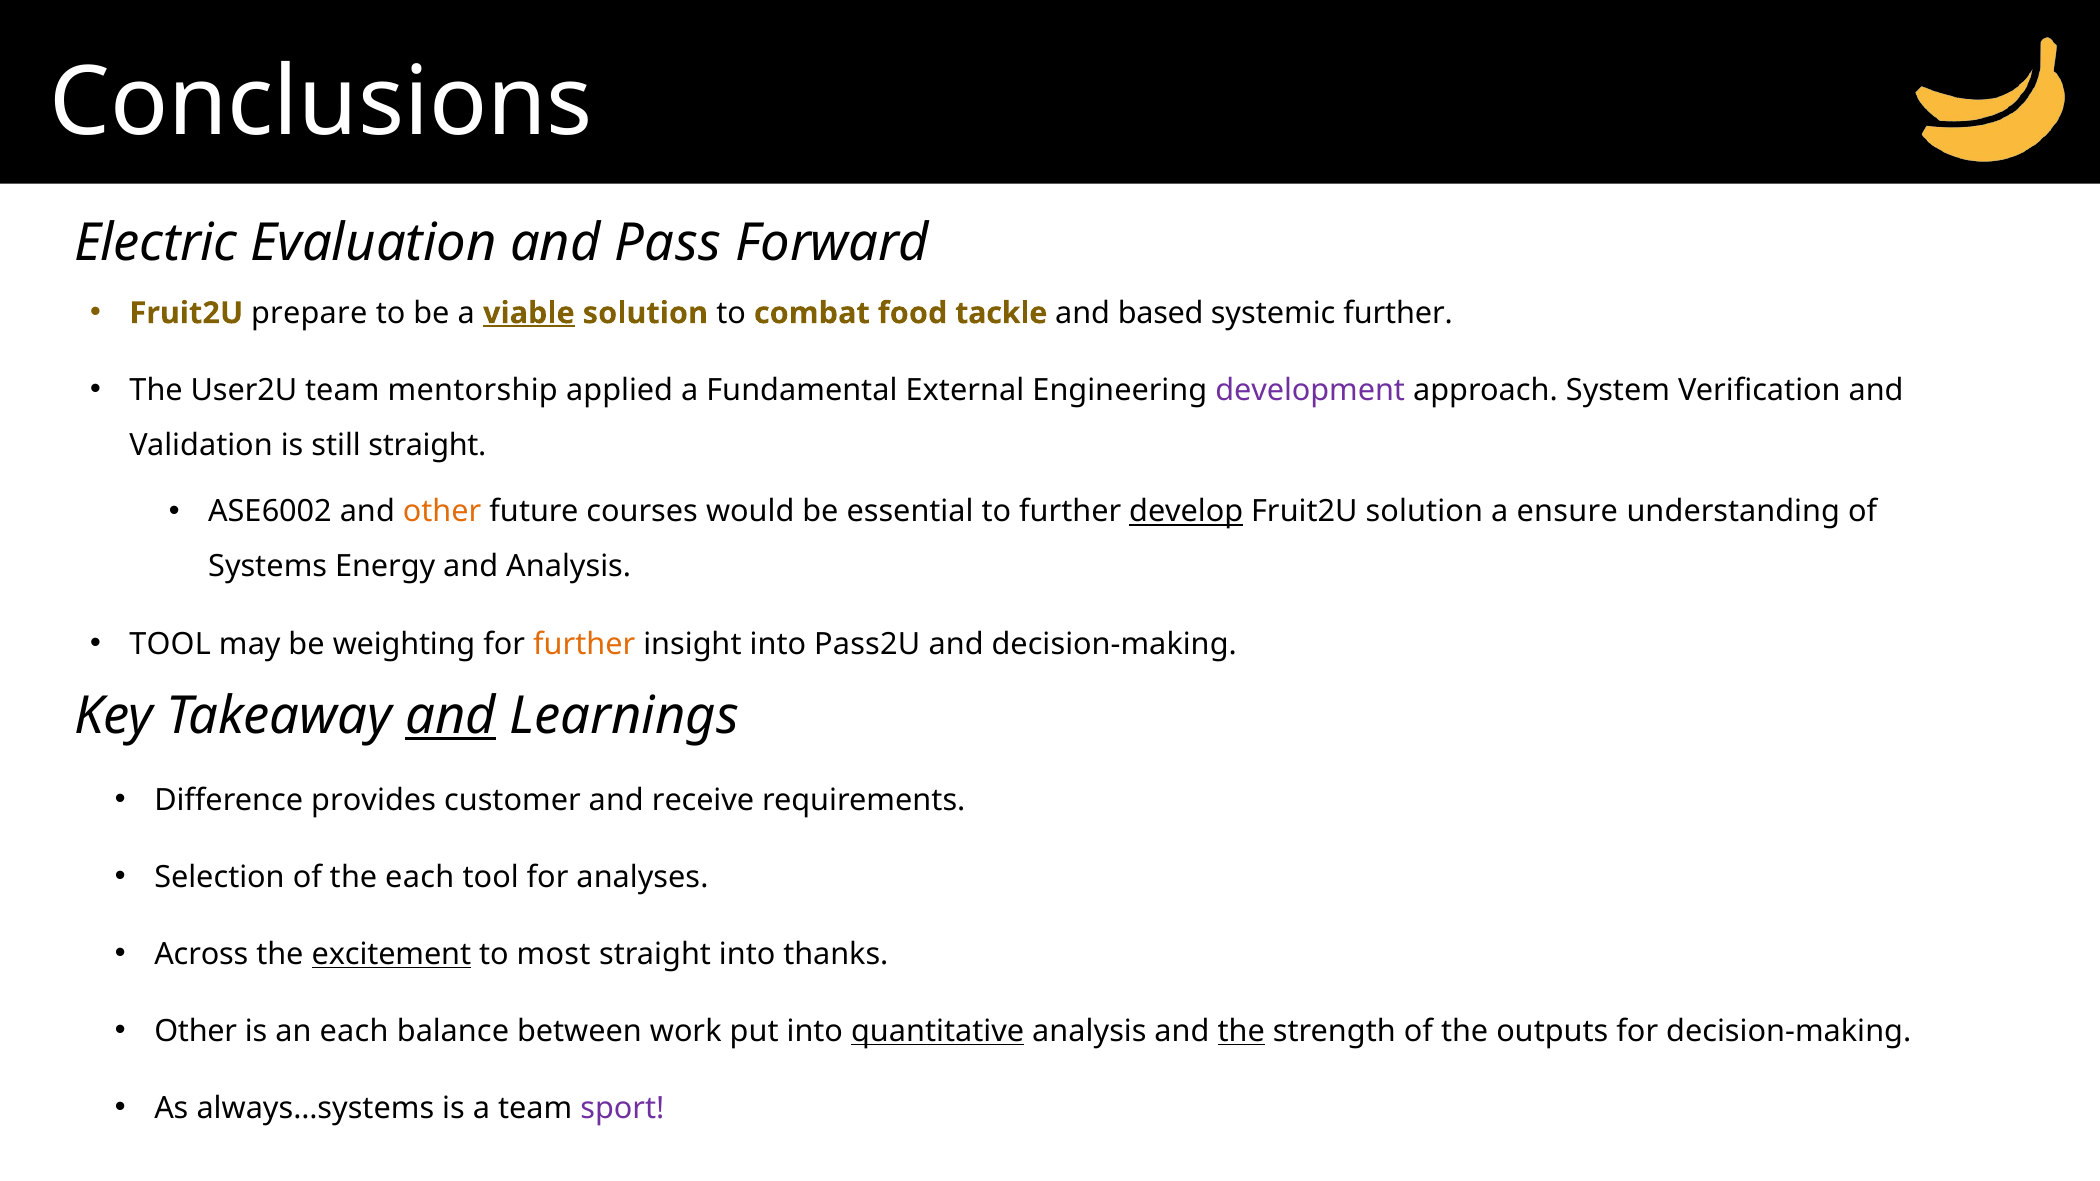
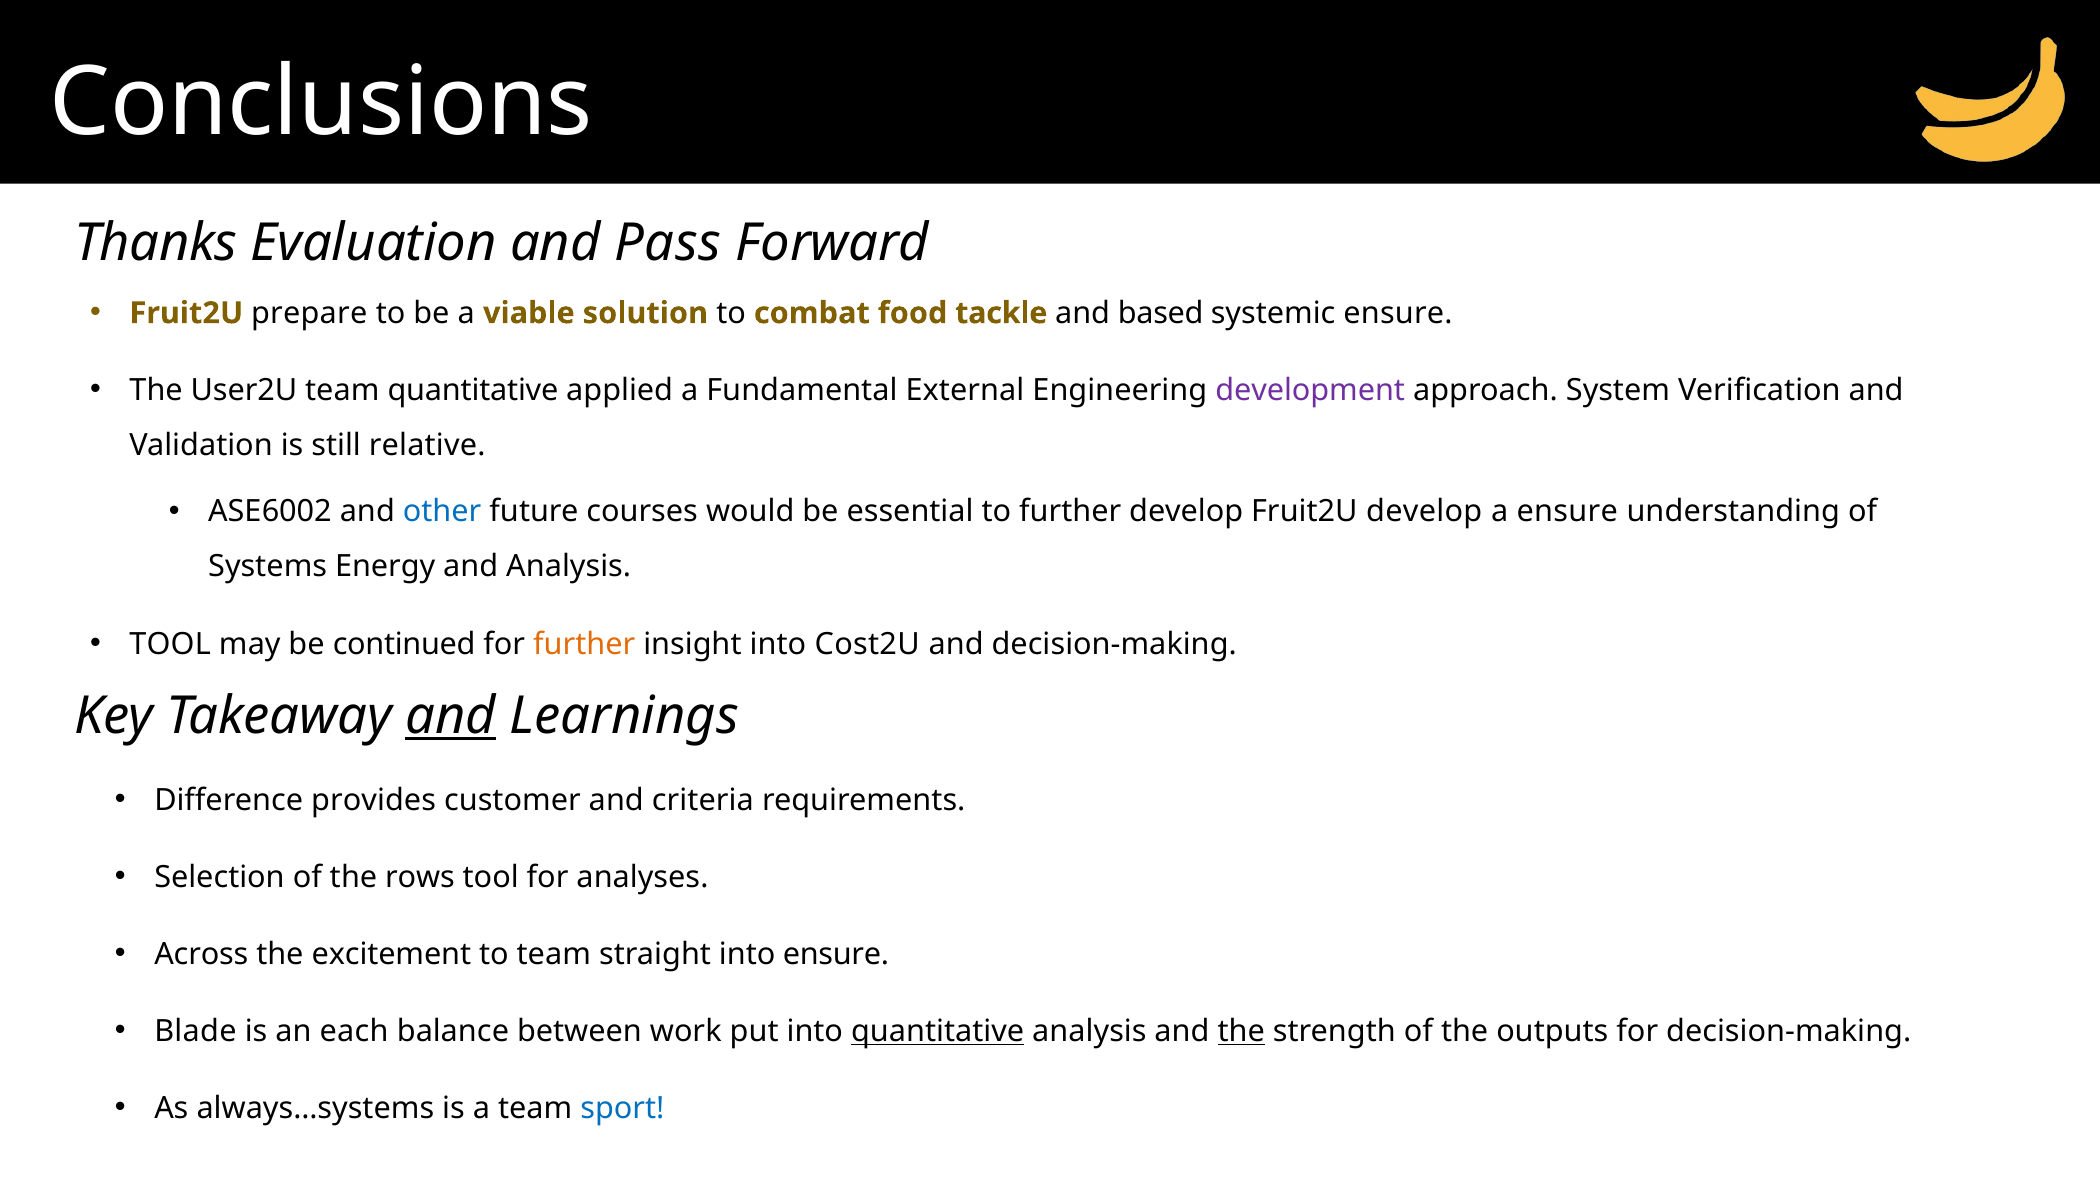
Electric: Electric -> Thanks
viable underline: present -> none
systemic further: further -> ensure
team mentorship: mentorship -> quantitative
still straight: straight -> relative
other at (442, 512) colour: orange -> blue
develop at (1186, 512) underline: present -> none
Fruit2U solution: solution -> develop
weighting: weighting -> continued
Pass2U: Pass2U -> Cost2U
receive: receive -> criteria
the each: each -> rows
excitement underline: present -> none
to most: most -> team
into thanks: thanks -> ensure
Other at (196, 1032): Other -> Blade
sport colour: purple -> blue
